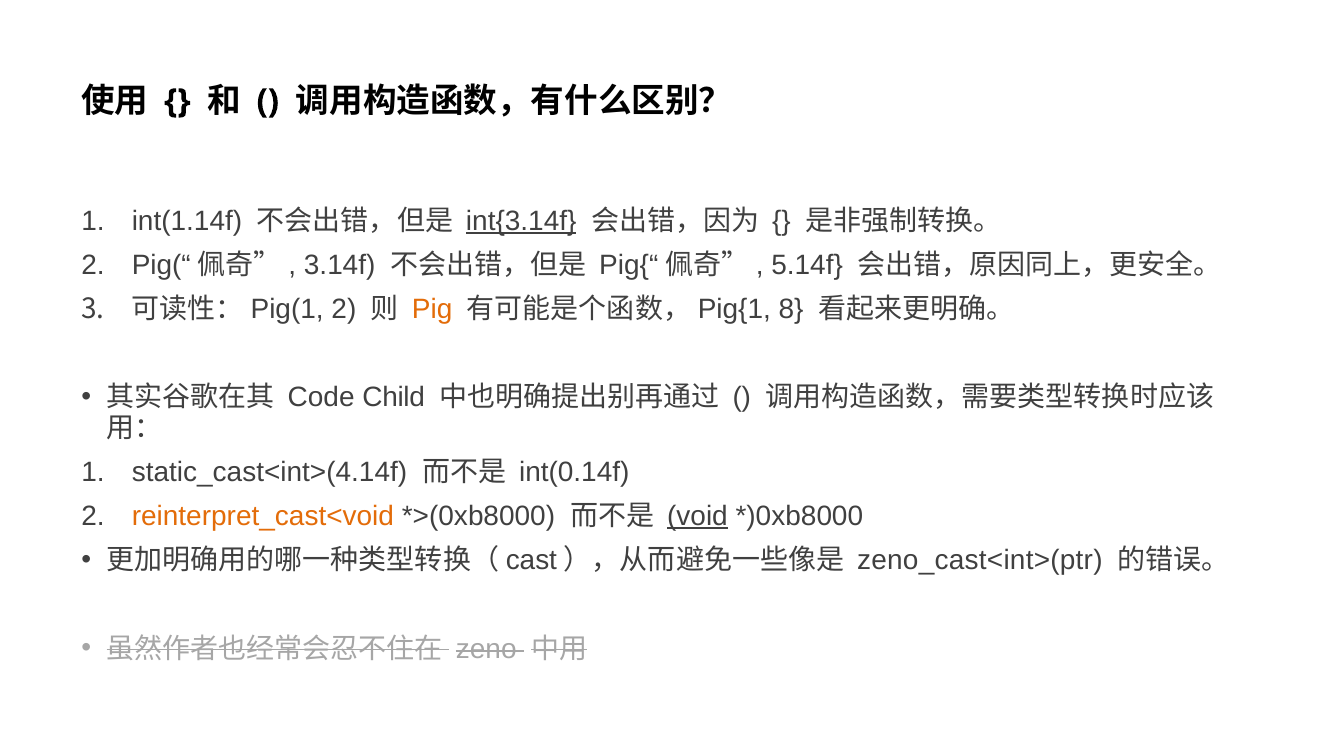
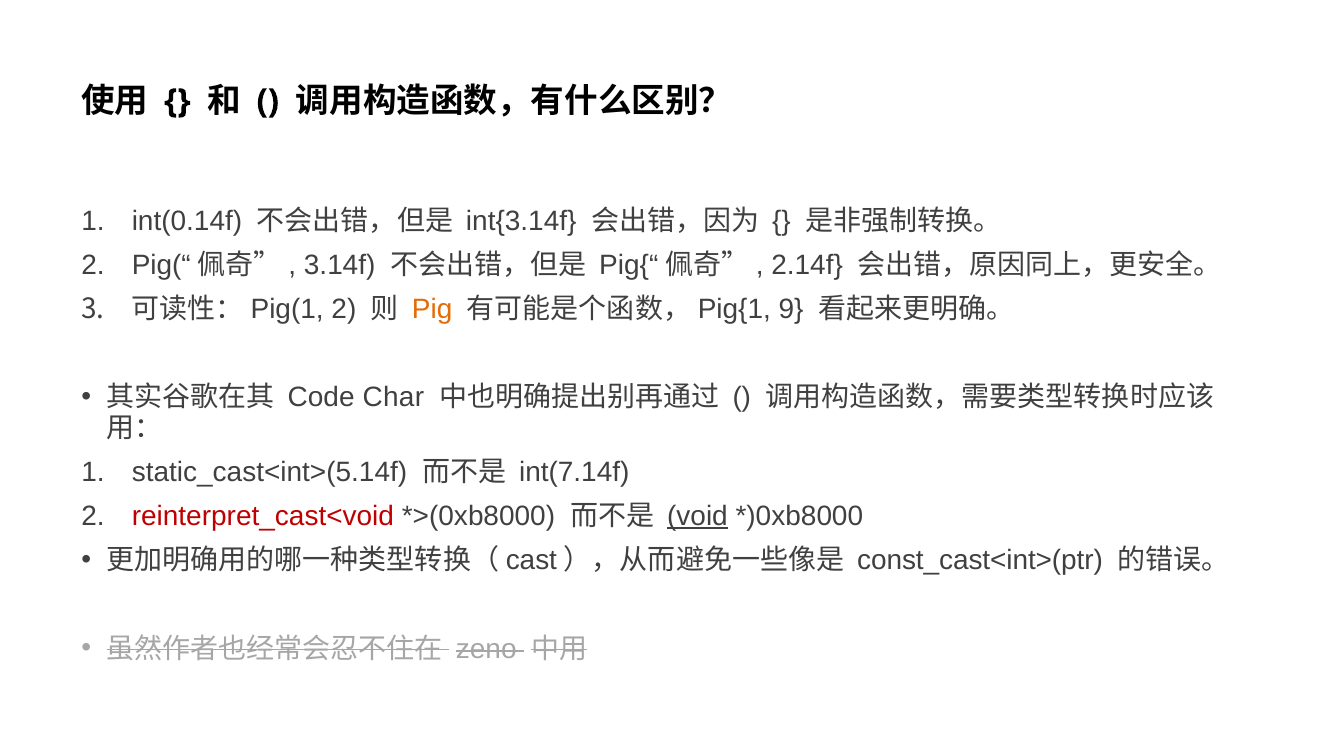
int(1.14f: int(1.14f -> int(0.14f
int{3.14f underline: present -> none
5.14f: 5.14f -> 2.14f
8: 8 -> 9
Child: Child -> Char
static_cast<int>(4.14f: static_cast<int>(4.14f -> static_cast<int>(5.14f
int(0.14f: int(0.14f -> int(7.14f
reinterpret_cast<void colour: orange -> red
zeno_cast<int>(ptr: zeno_cast<int>(ptr -> const_cast<int>(ptr
